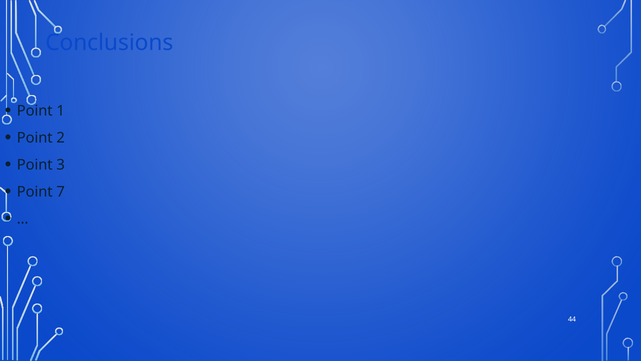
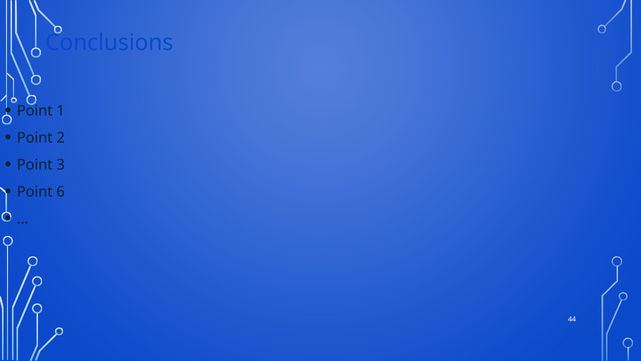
7: 7 -> 6
